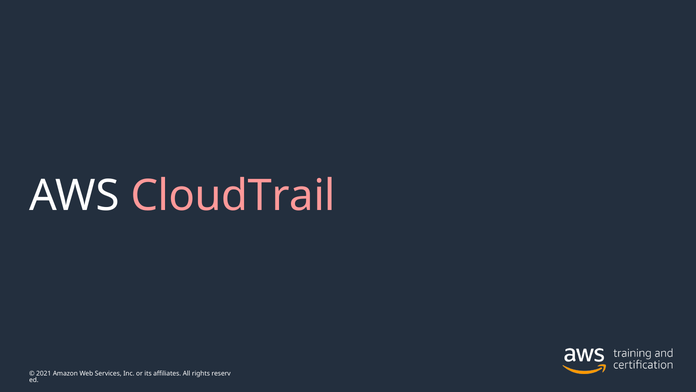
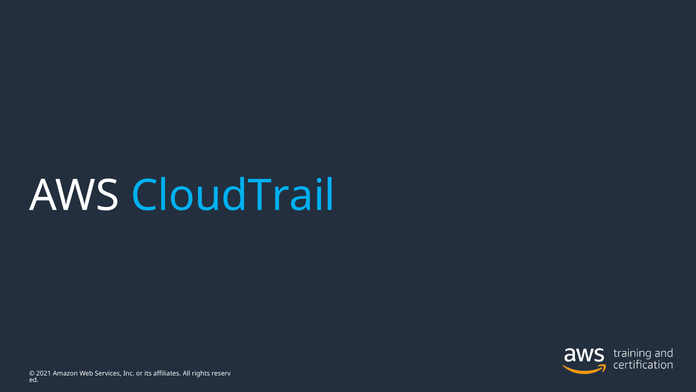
CloudTrail colour: pink -> light blue
